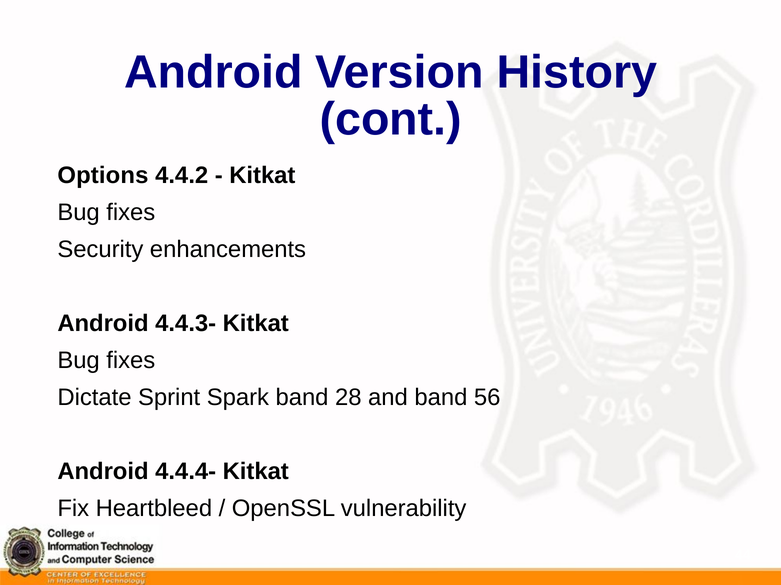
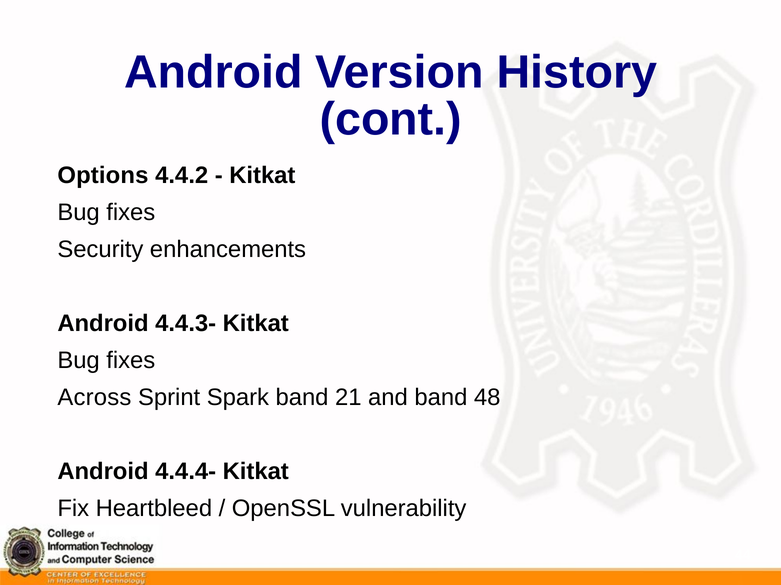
Dictate: Dictate -> Across
28: 28 -> 21
56: 56 -> 48
